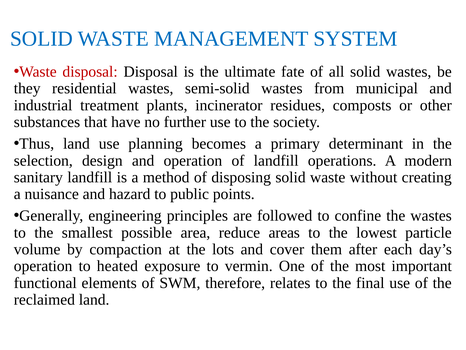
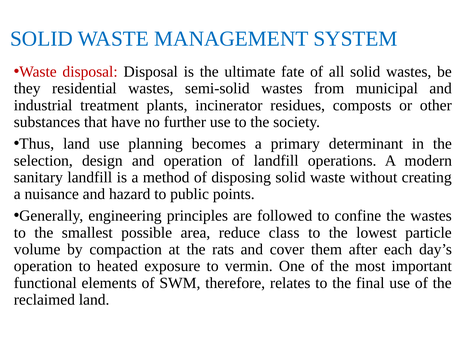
areas: areas -> class
lots: lots -> rats
